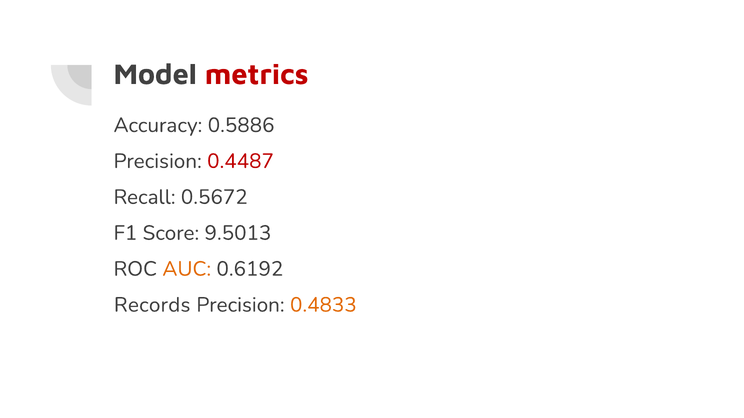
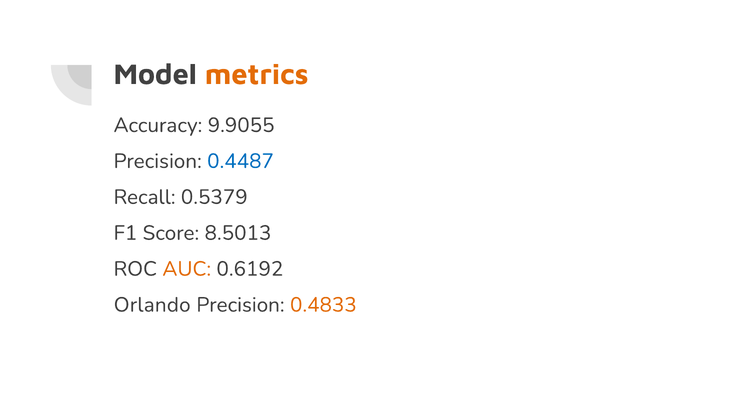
metrics colour: red -> orange
0.5886: 0.5886 -> 9.9055
0.4487 colour: red -> blue
0.5672: 0.5672 -> 0.5379
9.5013: 9.5013 -> 8.5013
Records: Records -> Orlando
